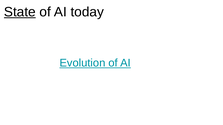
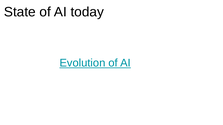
State underline: present -> none
